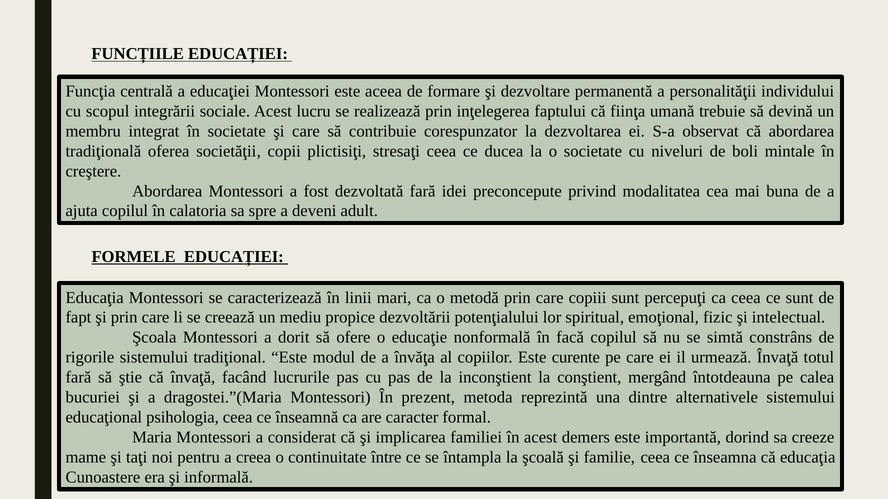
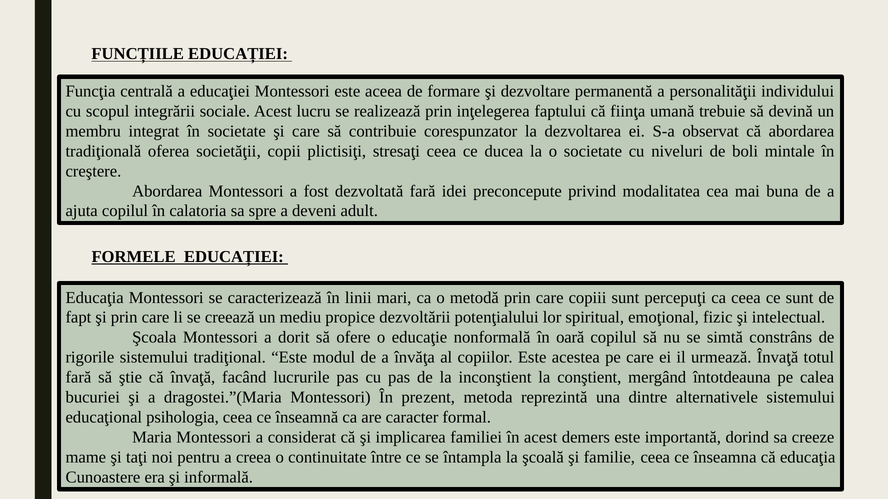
facă: facă -> oară
curente: curente -> acestea
